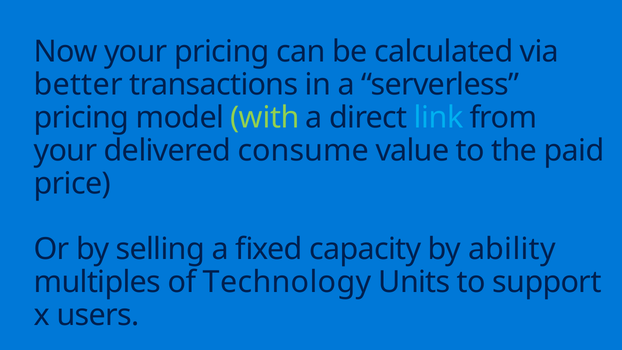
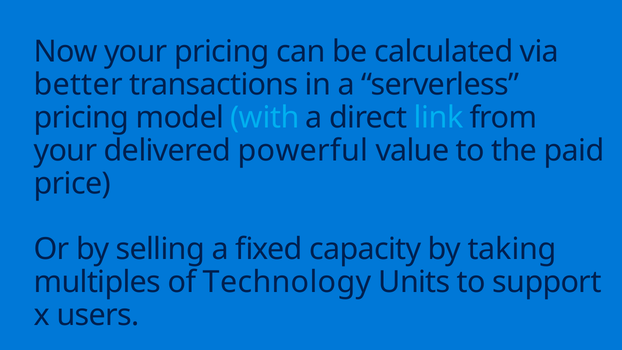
with colour: light green -> light blue
consume: consume -> powerful
ability: ability -> taking
